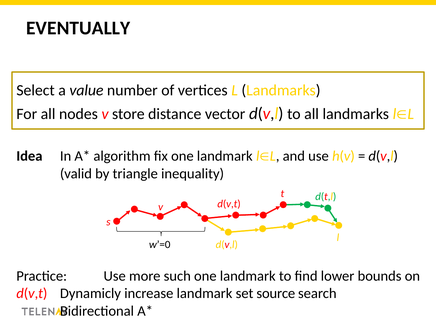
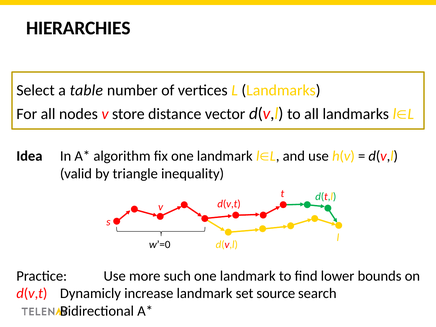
EVENTUALLY: EVENTUALLY -> HIERARCHIES
value: value -> table
